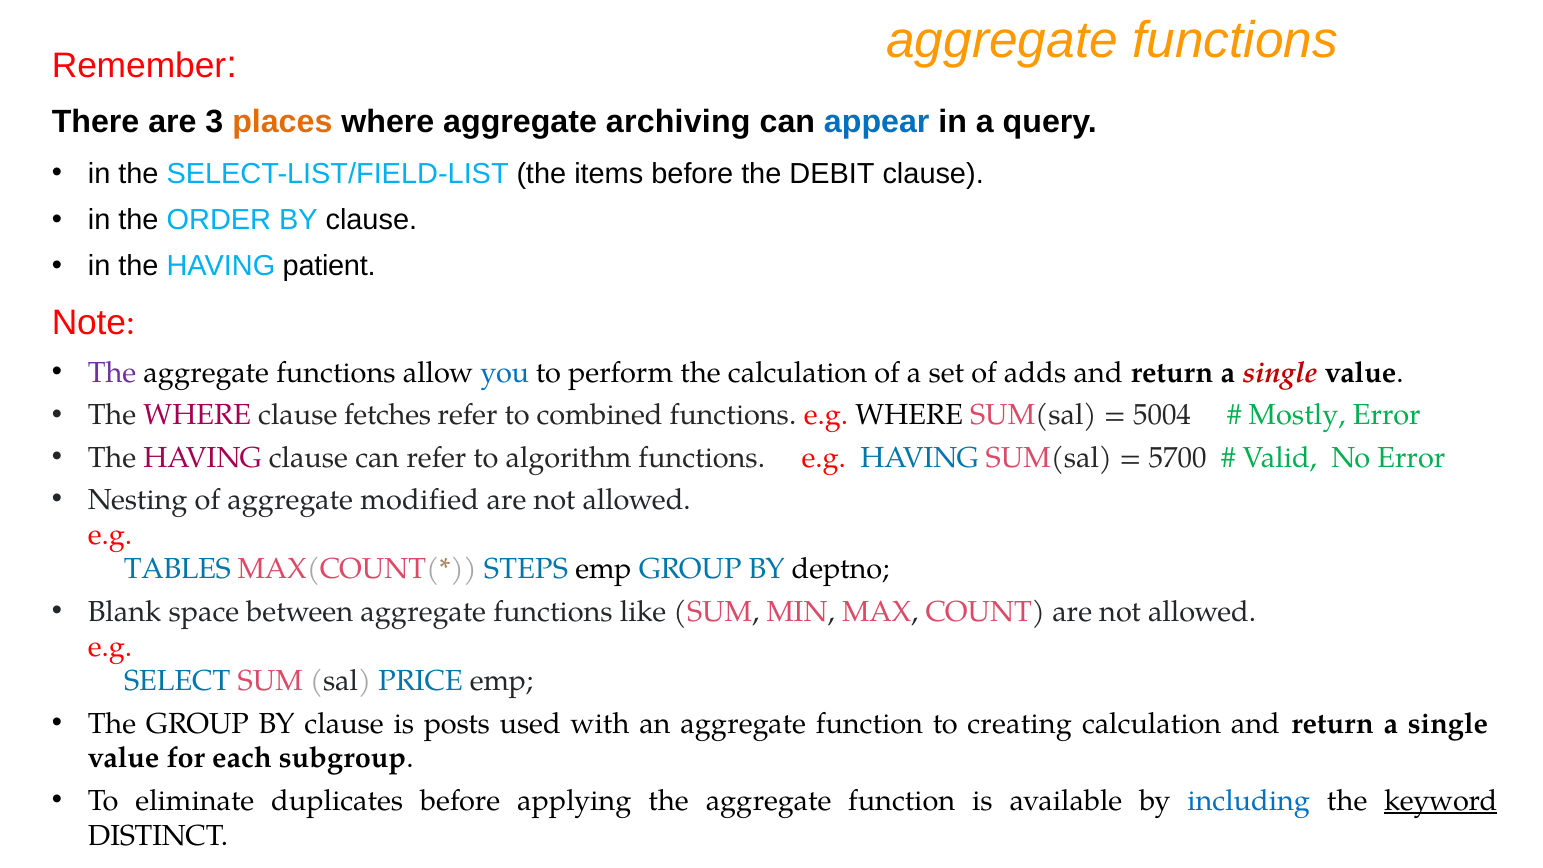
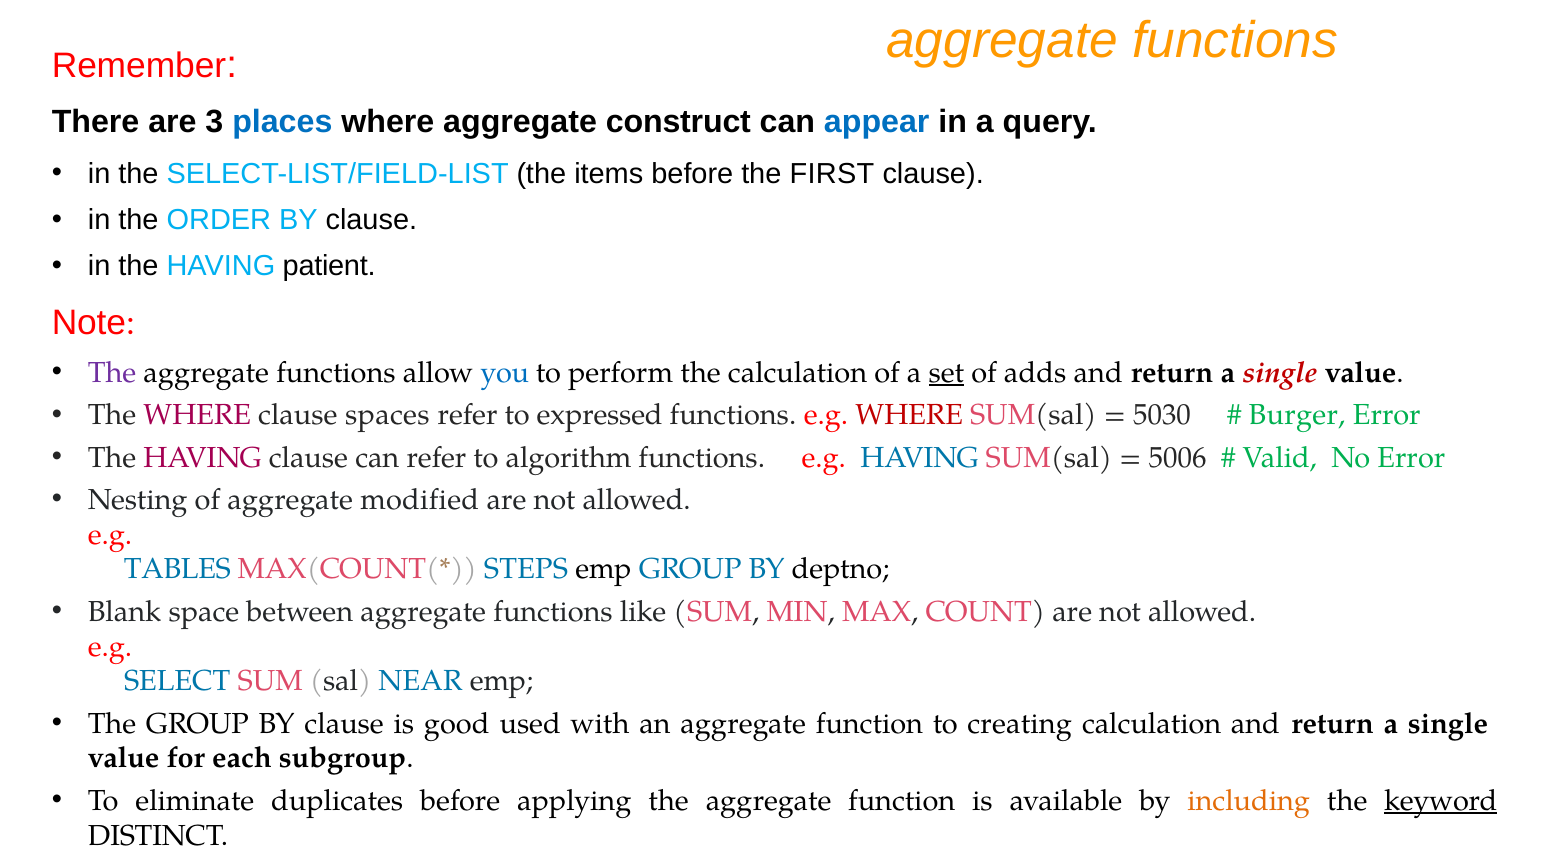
places colour: orange -> blue
archiving: archiving -> construct
DEBIT: DEBIT -> FIRST
set underline: none -> present
fetches: fetches -> spaces
combined: combined -> expressed
WHERE at (909, 415) colour: black -> red
5004: 5004 -> 5030
Mostly: Mostly -> Burger
5700: 5700 -> 5006
PRICE: PRICE -> NEAR
posts: posts -> good
including colour: blue -> orange
